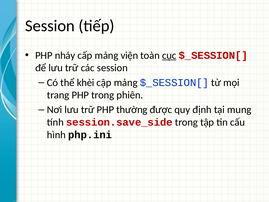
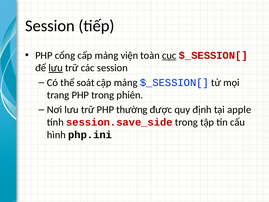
nháy: nháy -> cổng
lưu at (56, 68) underline: none -> present
khèi: khèi -> soát
mung: mung -> apple
